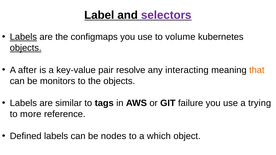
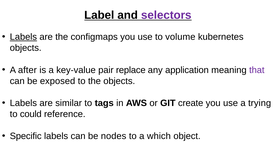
objects at (26, 48) underline: present -> none
resolve: resolve -> replace
interacting: interacting -> application
that colour: orange -> purple
monitors: monitors -> exposed
failure: failure -> create
more: more -> could
Defined: Defined -> Specific
